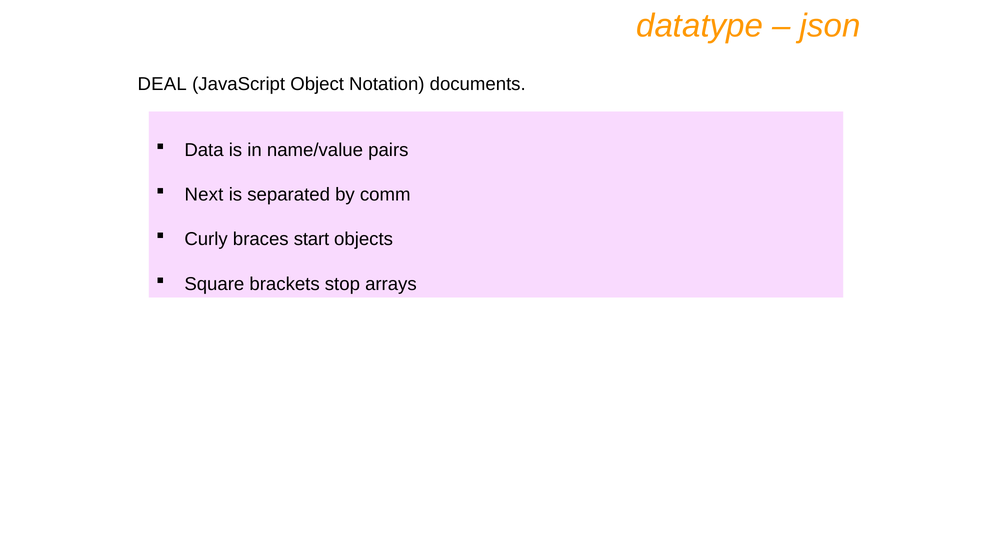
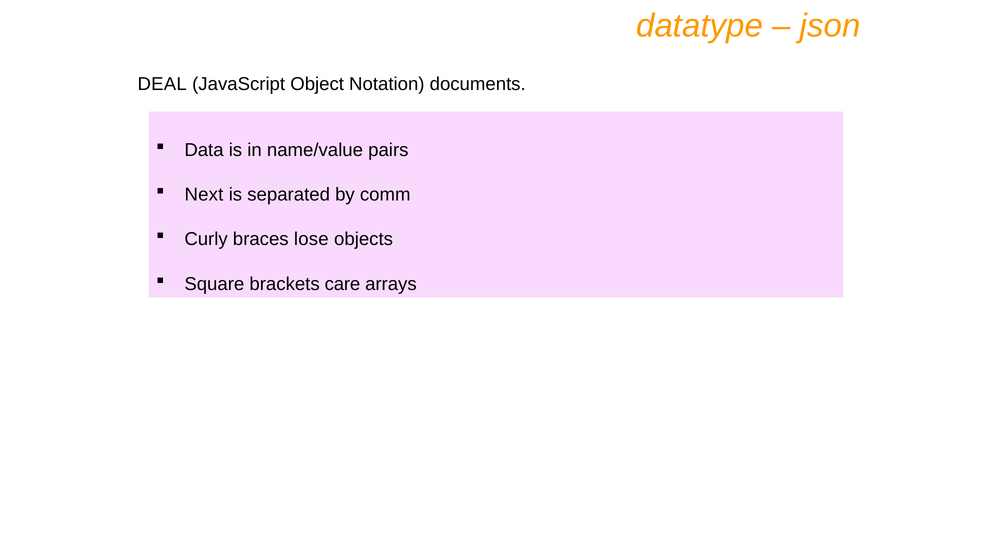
start: start -> lose
stop: stop -> care
